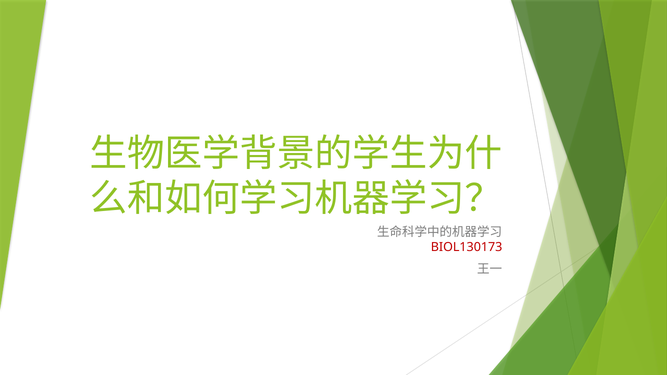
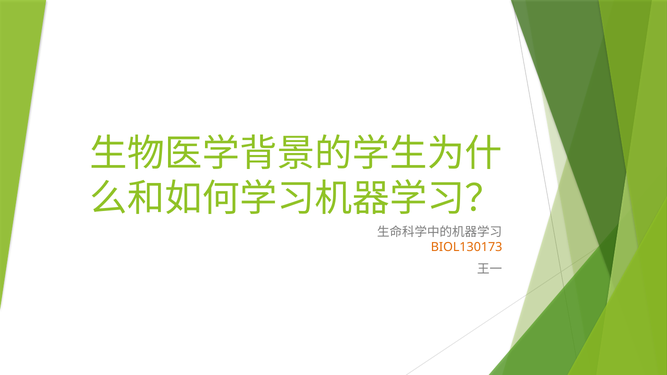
BIOL130173 colour: red -> orange
